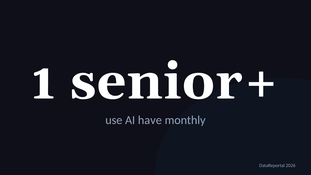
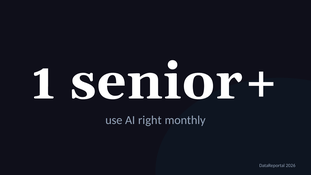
have: have -> right
